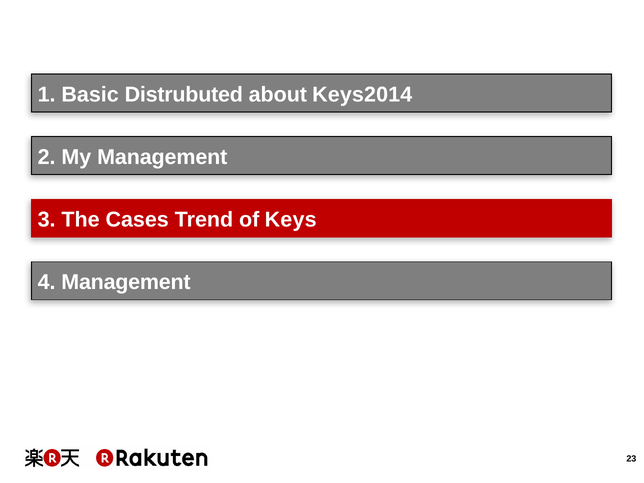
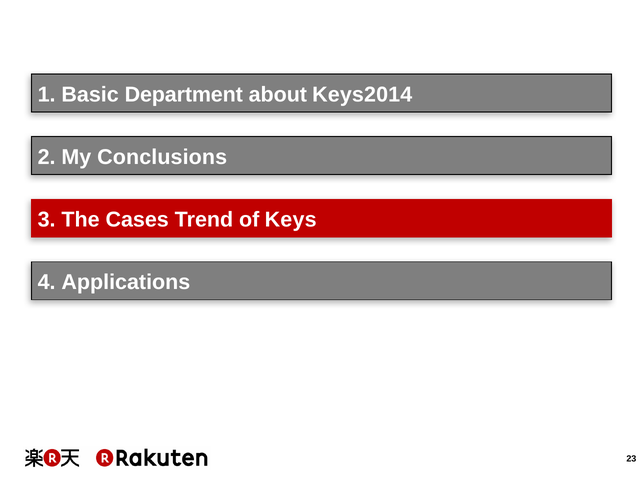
Distrubuted: Distrubuted -> Department
My Management: Management -> Conclusions
4 Management: Management -> Applications
